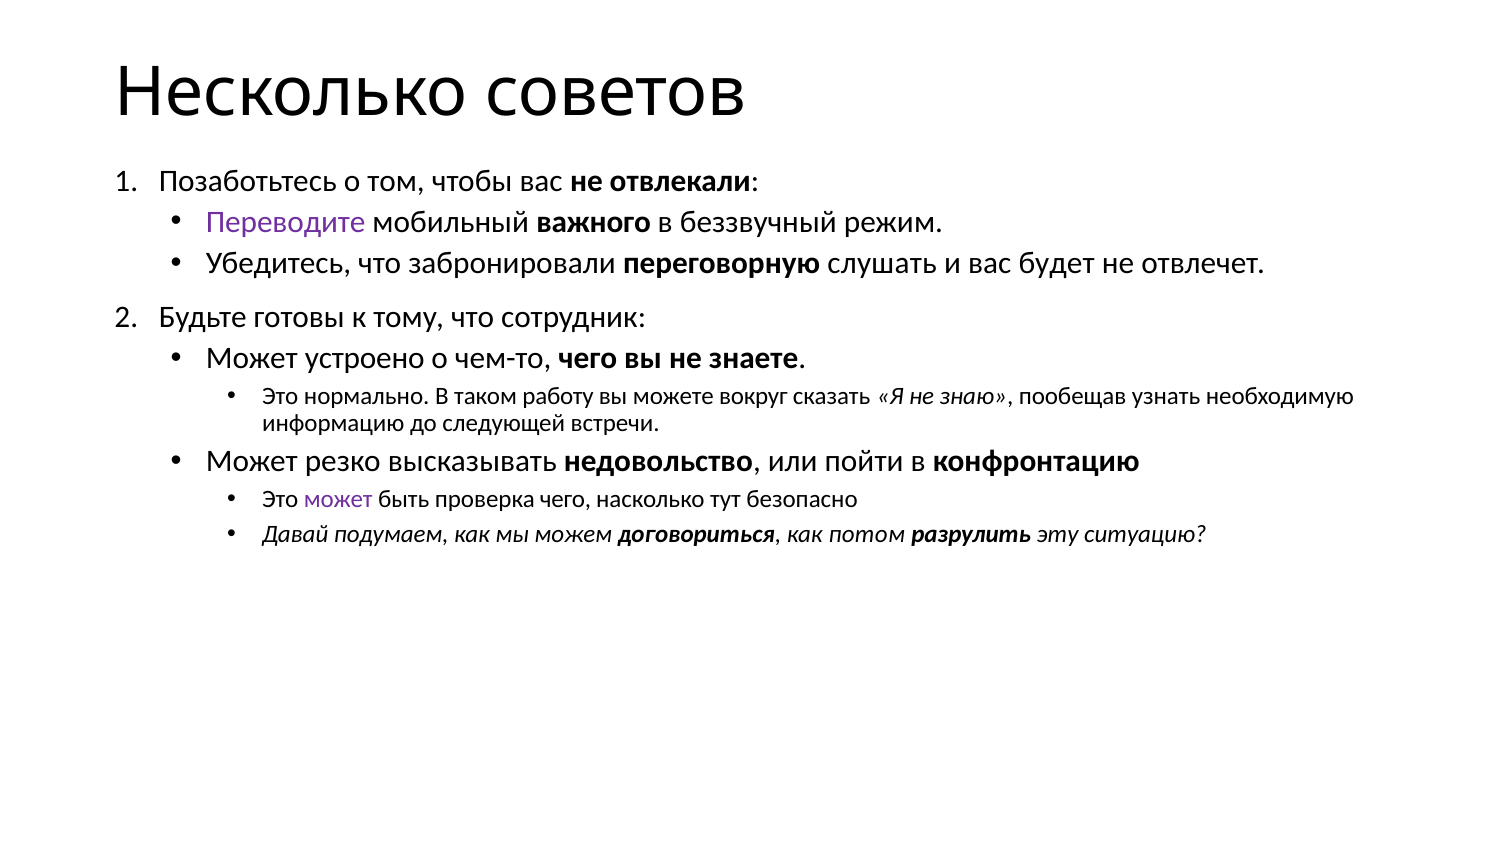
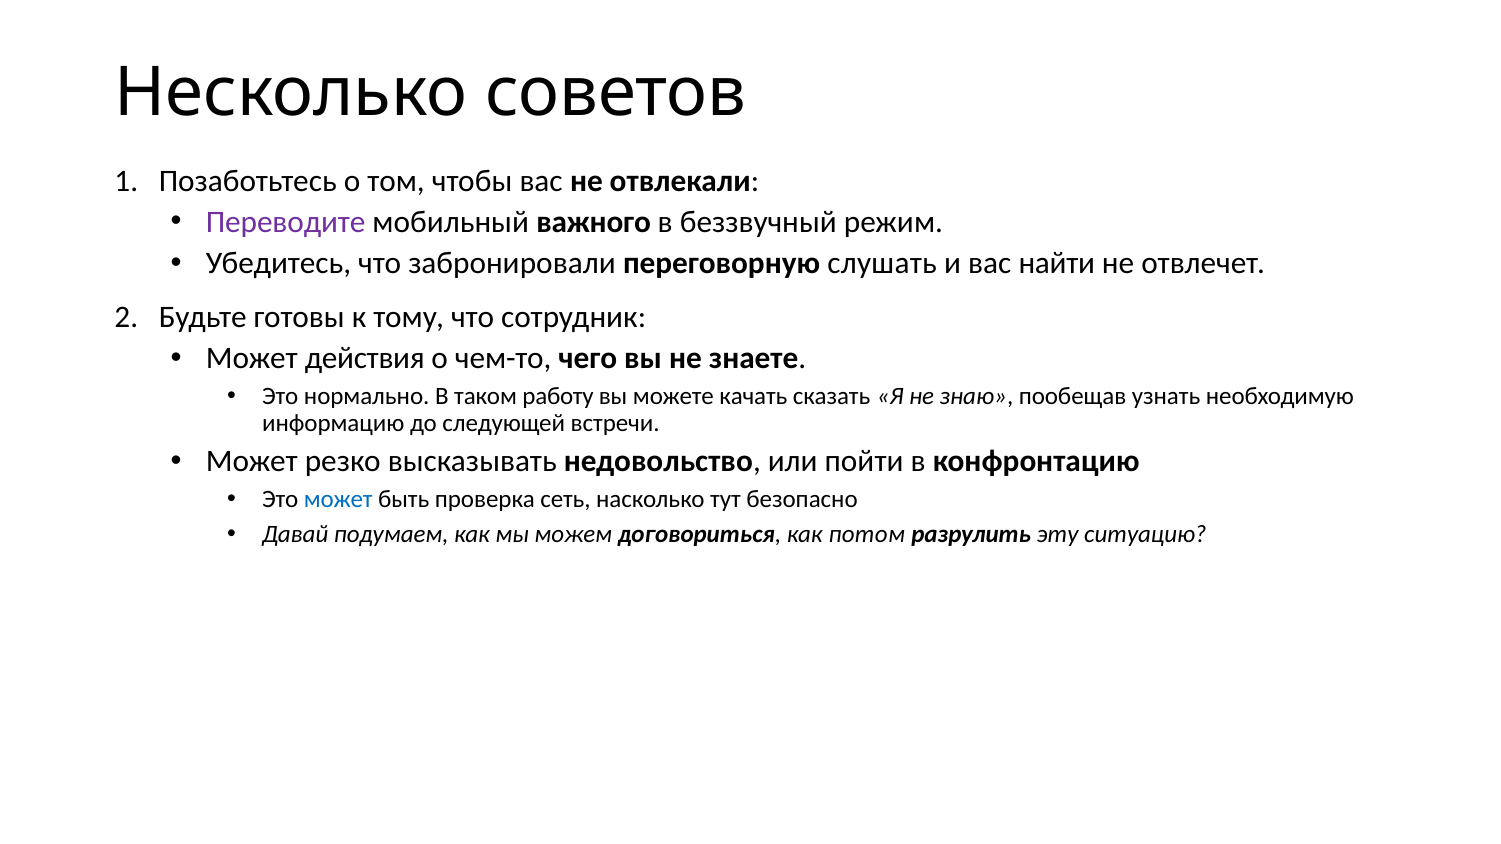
будет: будет -> найти
устроено: устроено -> действия
вокруг: вокруг -> качать
может at (338, 500) colour: purple -> blue
проверка чего: чего -> сеть
